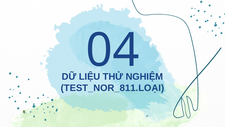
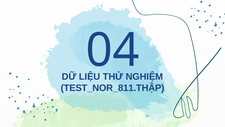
TEST_NOR_811.LOẠI: TEST_NOR_811.LOẠI -> TEST_NOR_811.THẬP
